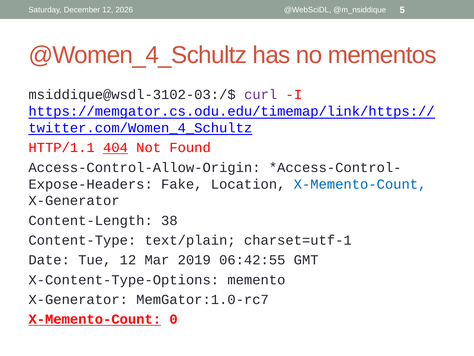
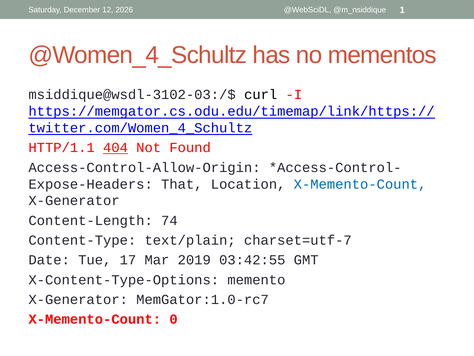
5: 5 -> 1
curl colour: purple -> black
Fake: Fake -> That
38: 38 -> 74
charset=utf-1: charset=utf-1 -> charset=utf-7
Tue 12: 12 -> 17
06:42:55: 06:42:55 -> 03:42:55
X-Memento-Count at (95, 319) underline: present -> none
